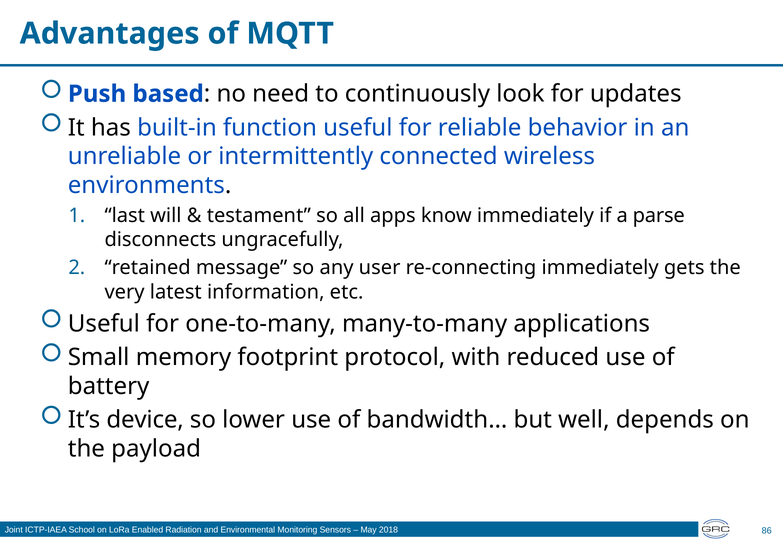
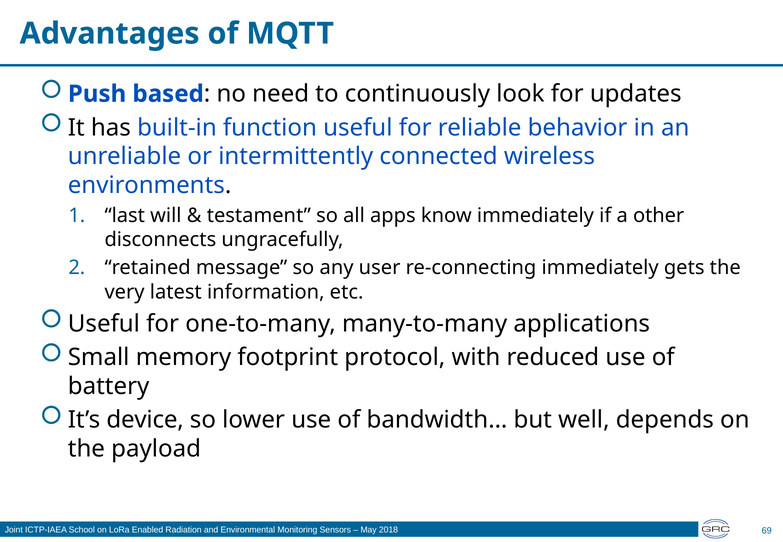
parse: parse -> other
86: 86 -> 69
